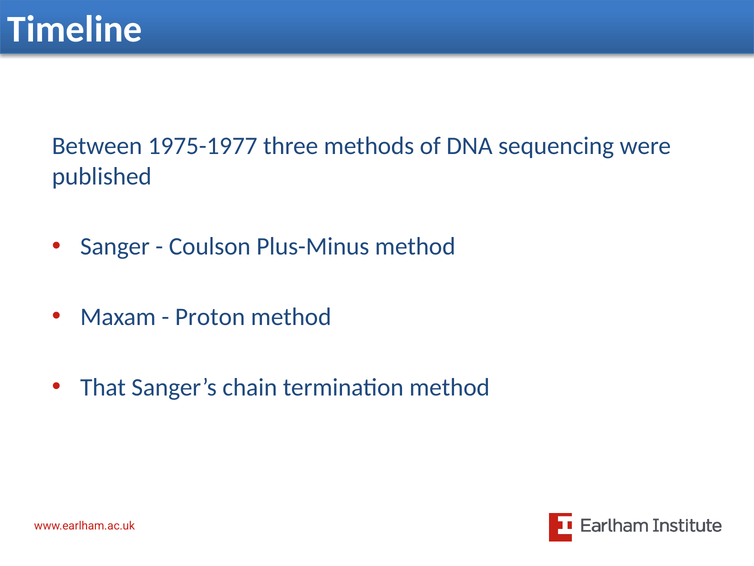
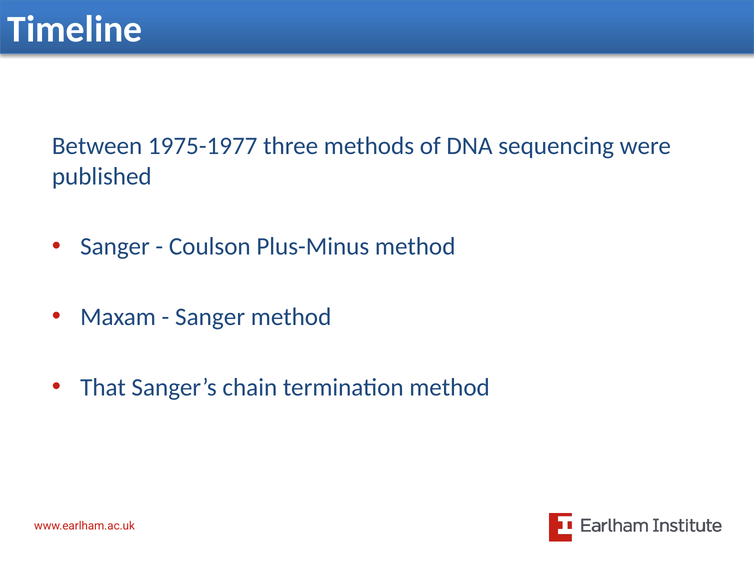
Proton at (210, 317): Proton -> Sanger
